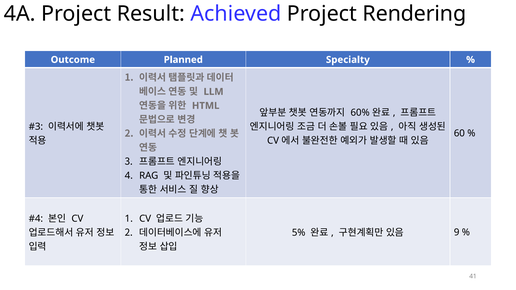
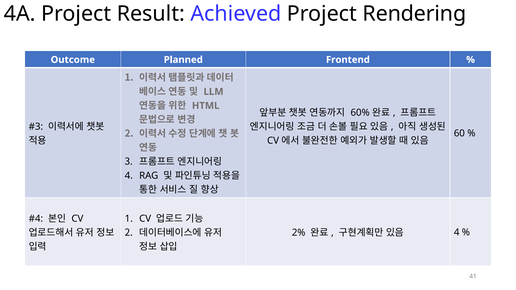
Specialty: Specialty -> Frontend
5%: 5% -> 2%
9 at (457, 232): 9 -> 4
